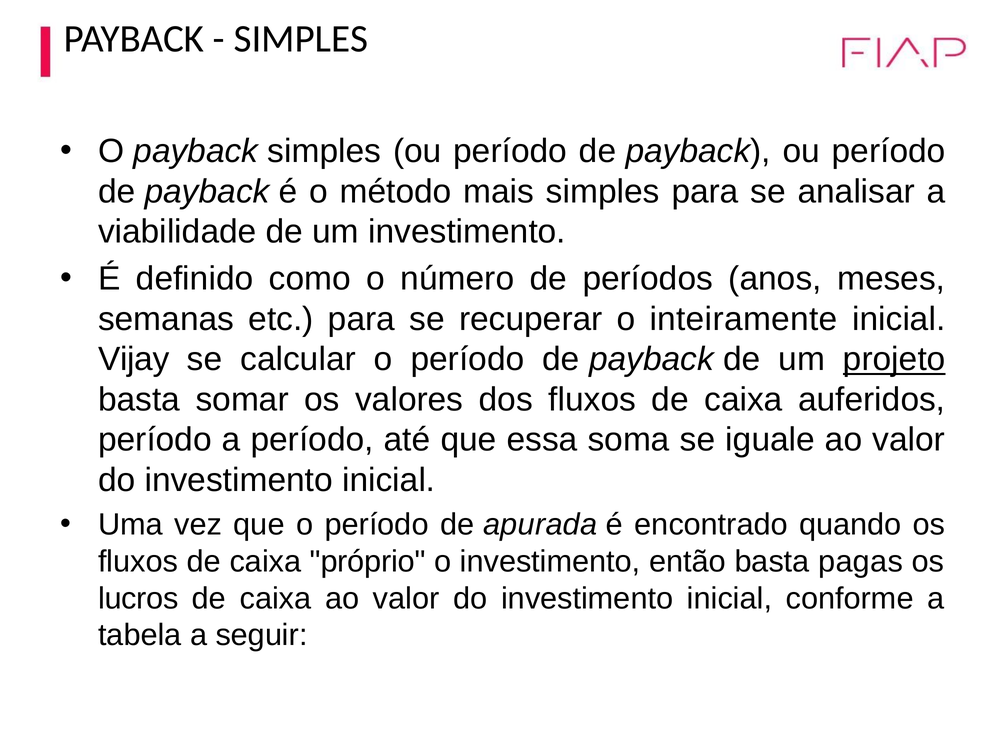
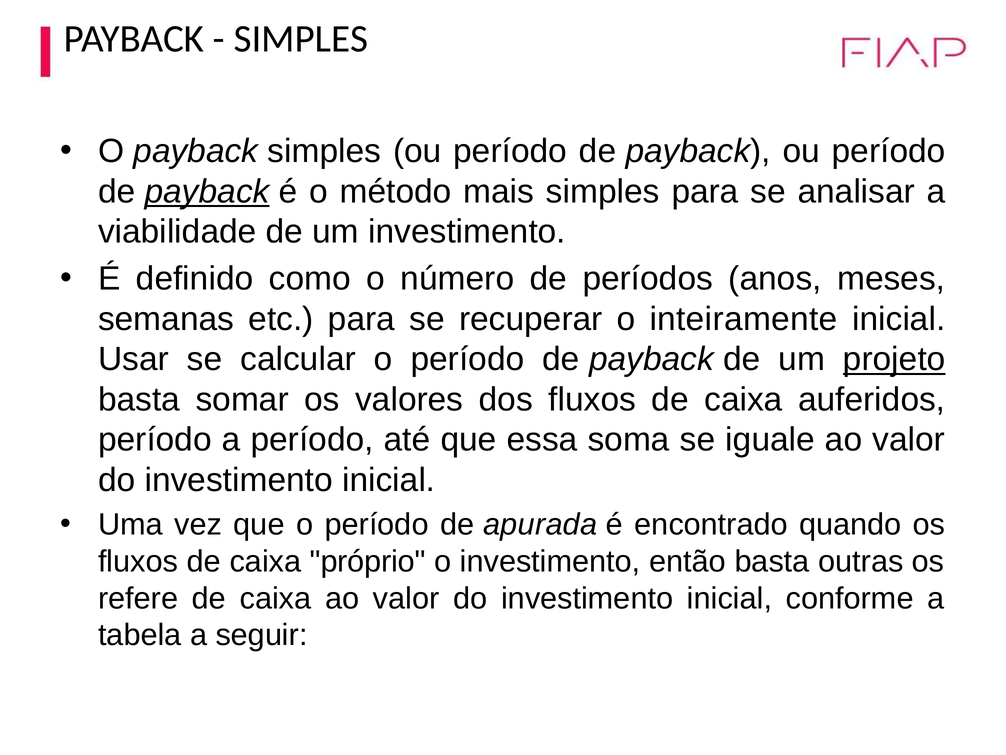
payback at (207, 191) underline: none -> present
Vijay: Vijay -> Usar
pagas: pagas -> outras
lucros: lucros -> refere
